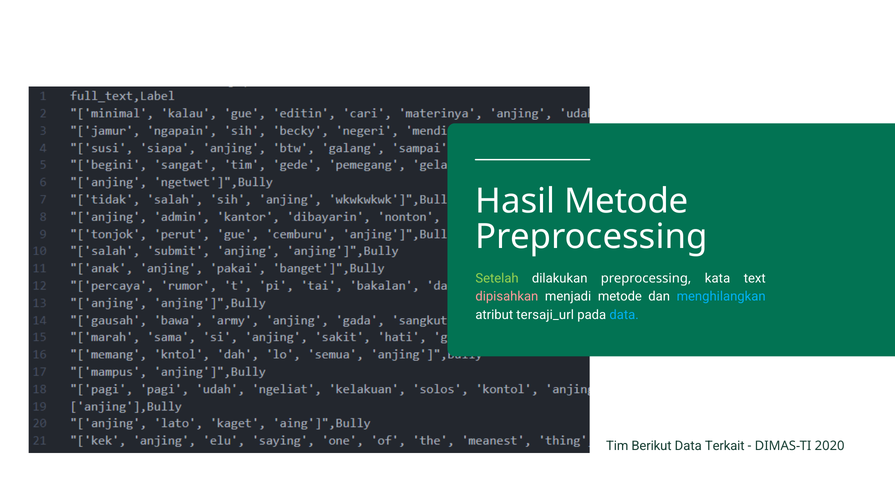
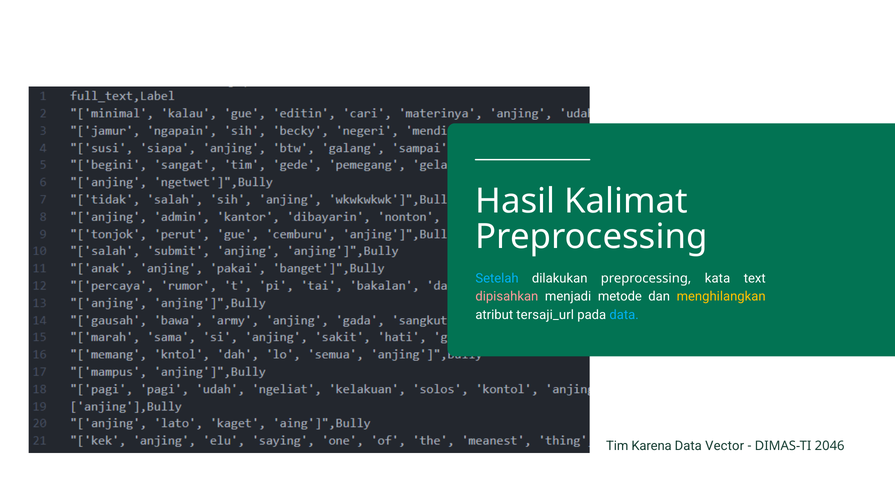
Hasil Metode: Metode -> Kalimat
Setelah colour: light green -> light blue
menghilangkan colour: light blue -> yellow
Berikut: Berikut -> Karena
Terkait: Terkait -> Vector
2020: 2020 -> 2046
